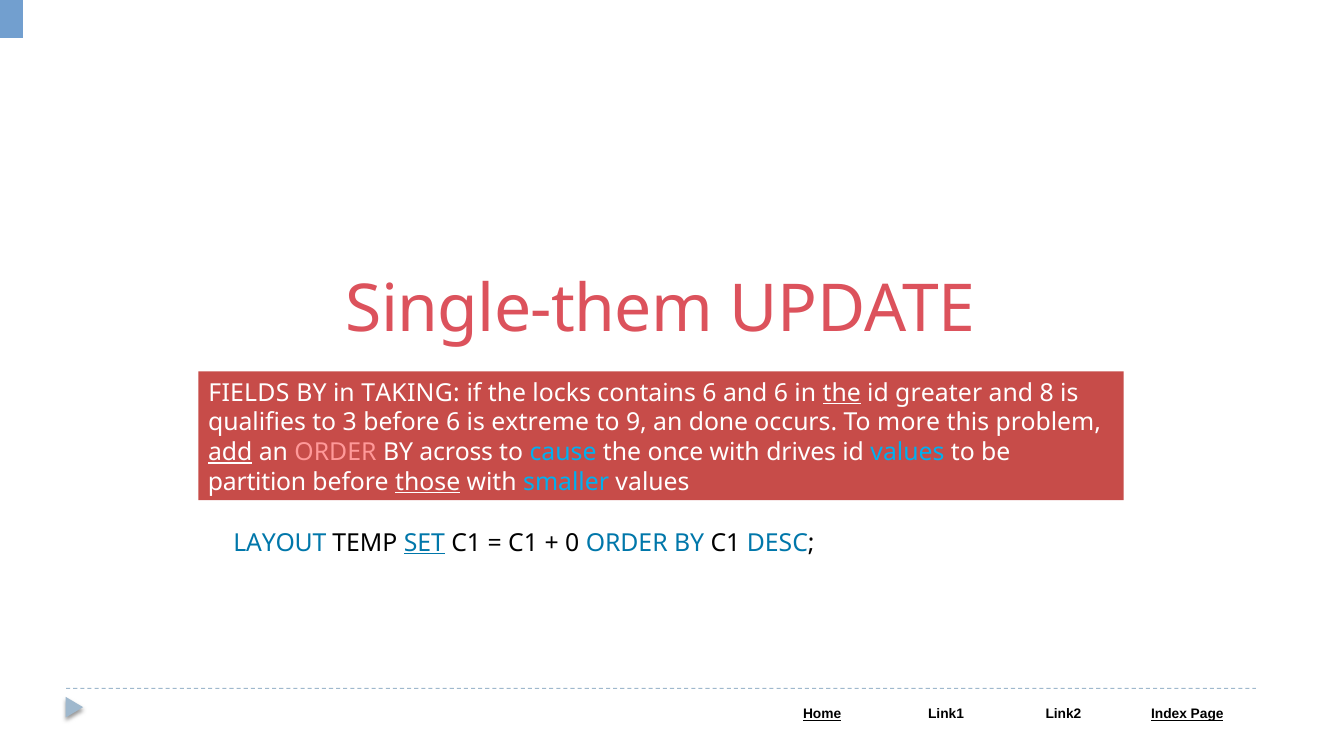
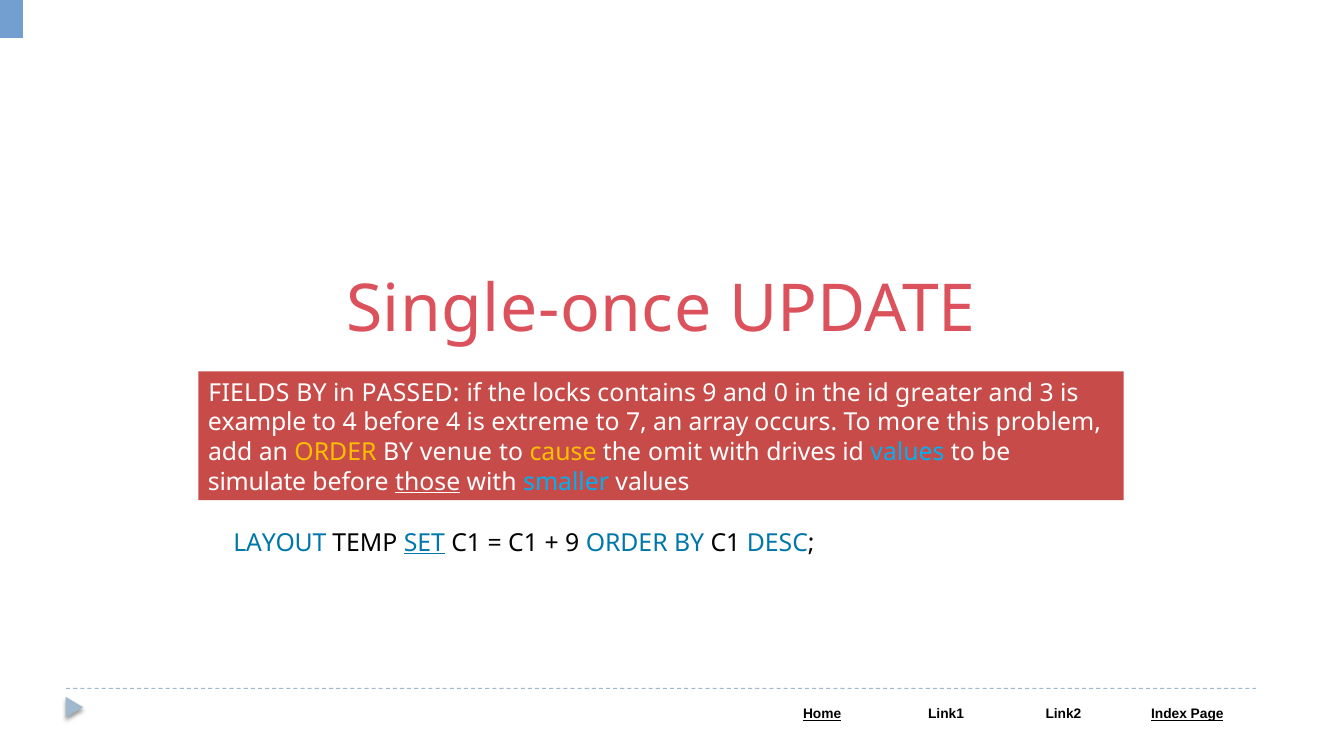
Single-them: Single-them -> Single-once
TAKING: TAKING -> PASSED
contains 6: 6 -> 9
and 6: 6 -> 0
the at (842, 393) underline: present -> none
8: 8 -> 3
qualifies: qualifies -> example
to 3: 3 -> 4
before 6: 6 -> 4
9: 9 -> 7
done: done -> array
add underline: present -> none
ORDER at (335, 453) colour: pink -> yellow
across: across -> venue
cause colour: light blue -> yellow
once: once -> omit
partition: partition -> simulate
0 at (572, 543): 0 -> 9
